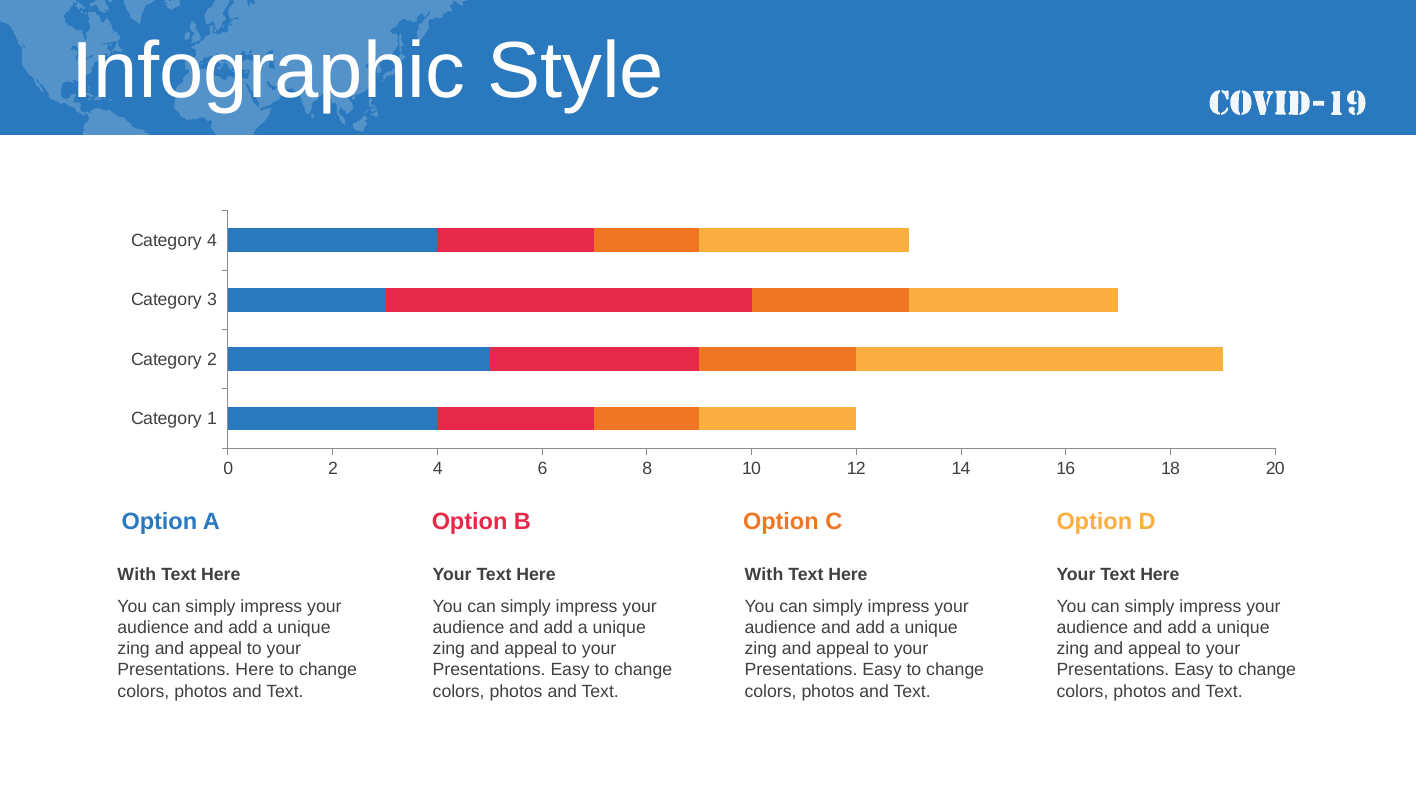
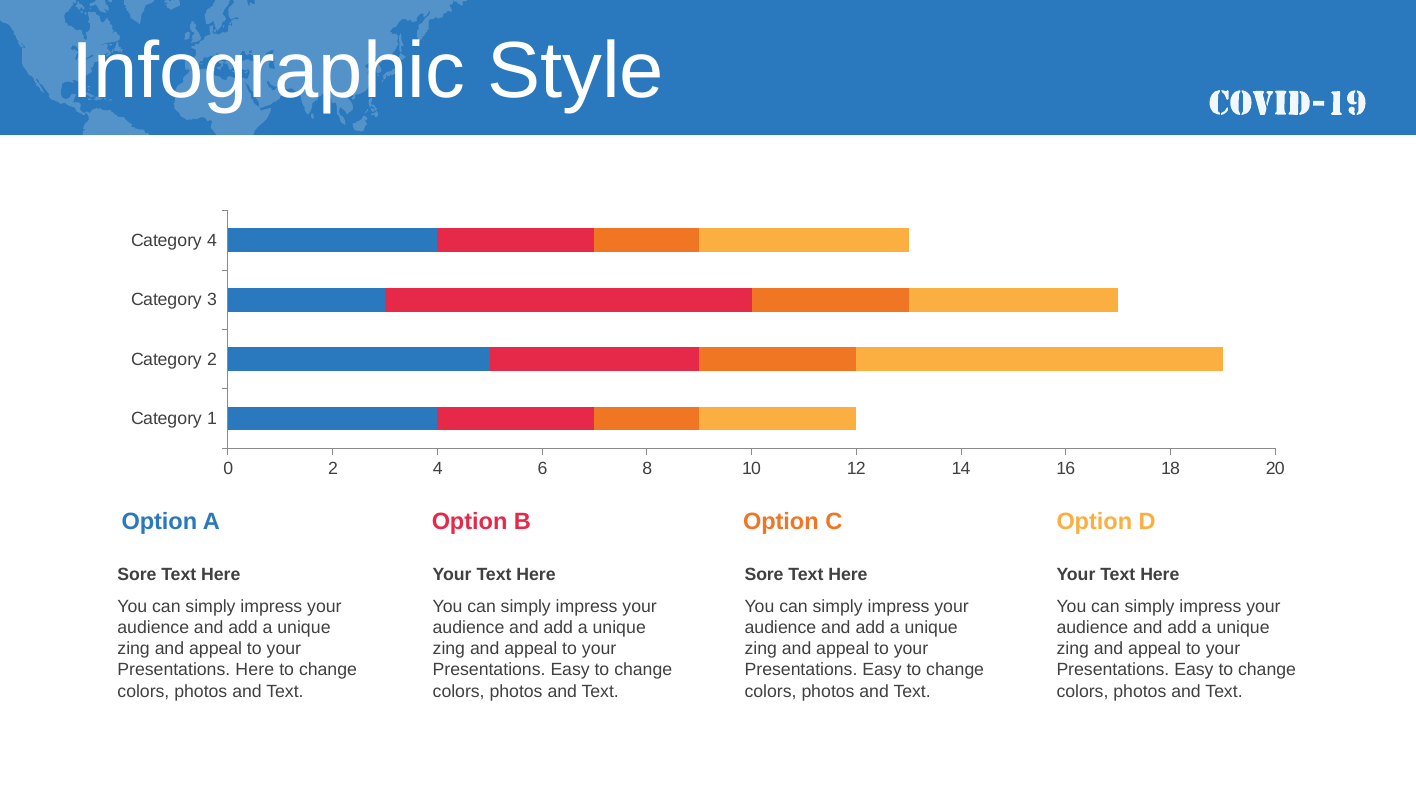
With at (137, 575): With -> Sore
With at (764, 575): With -> Sore
